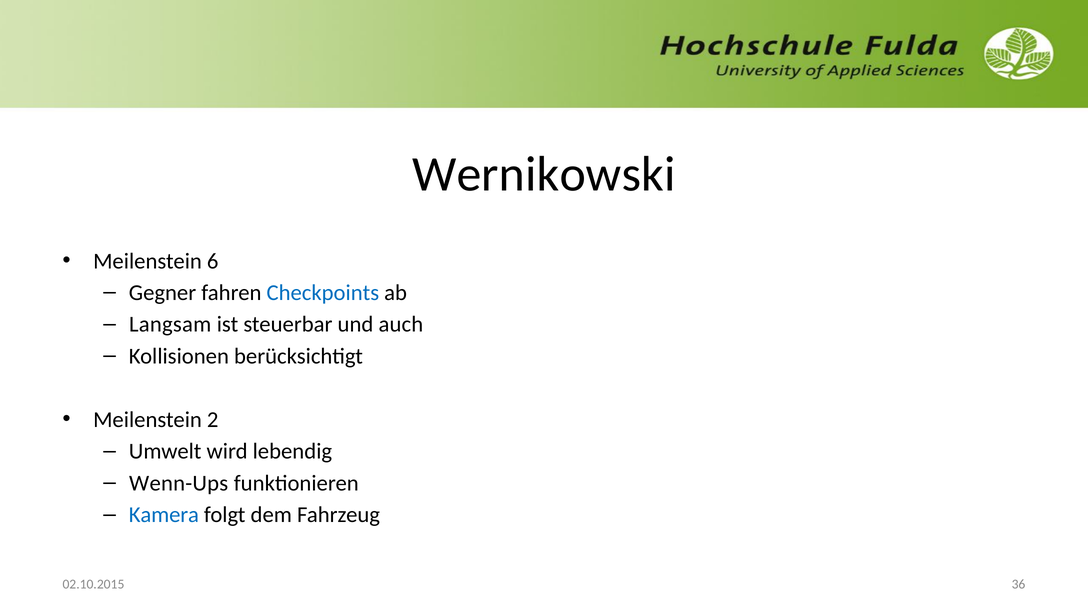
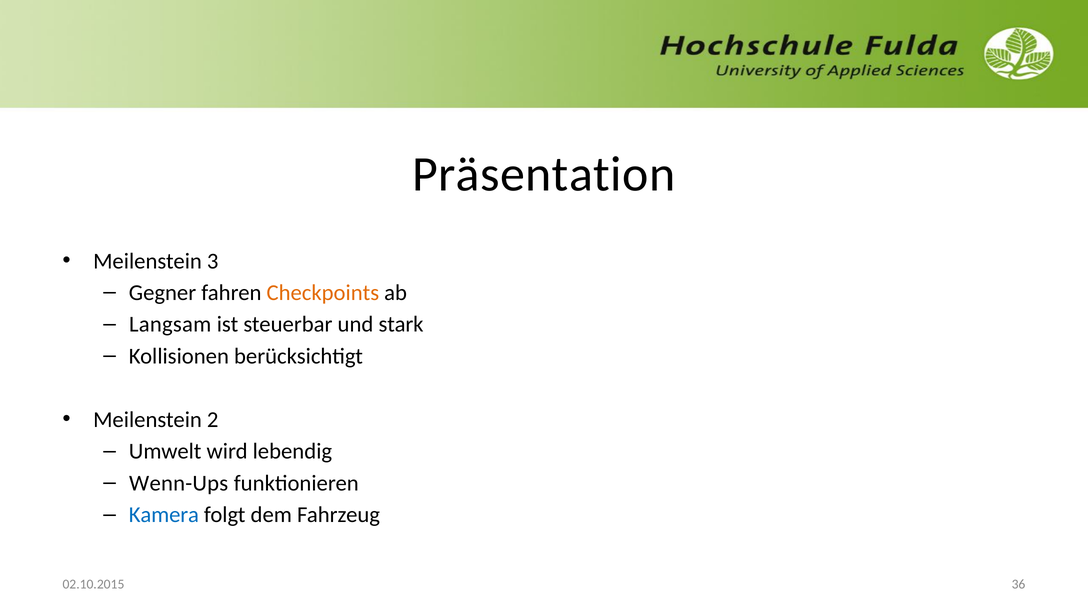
Wernikowski: Wernikowski -> Präsentation
6: 6 -> 3
Checkpoints colour: blue -> orange
auch: auch -> stark
